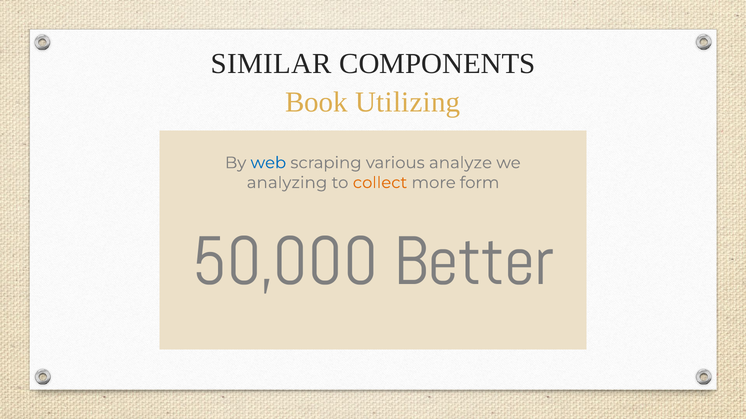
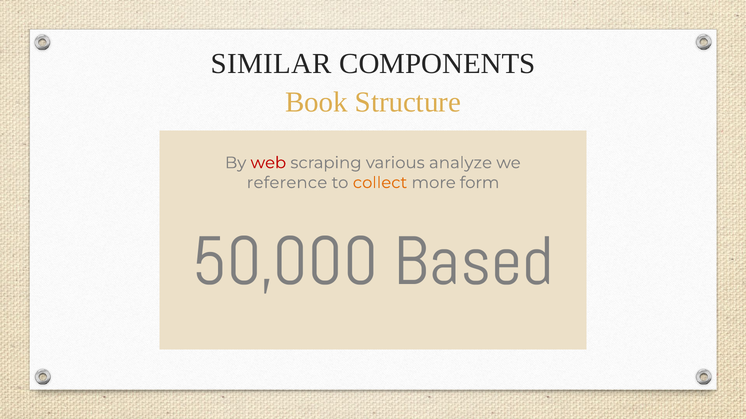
Utilizing: Utilizing -> Structure
web colour: blue -> red
analyzing: analyzing -> reference
Better: Better -> Based
